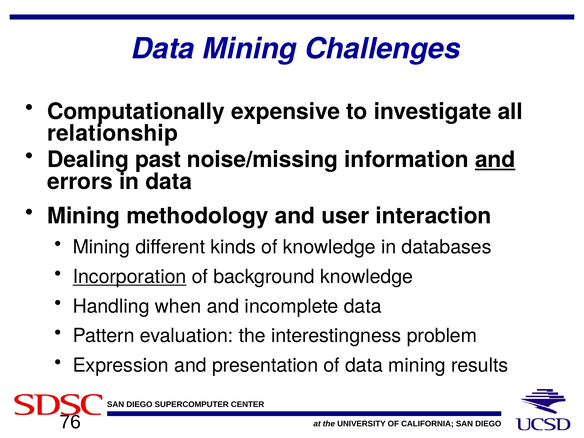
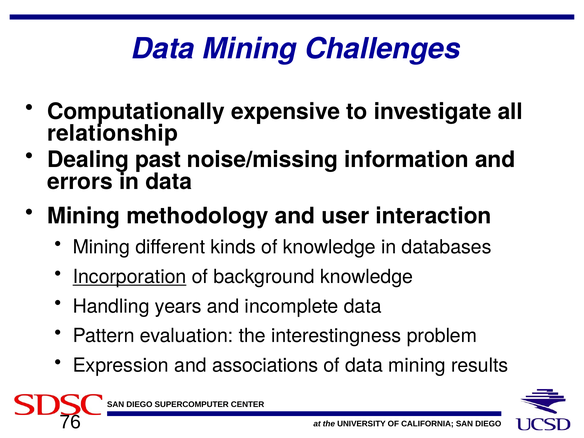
and at (495, 160) underline: present -> none
when: when -> years
presentation: presentation -> associations
